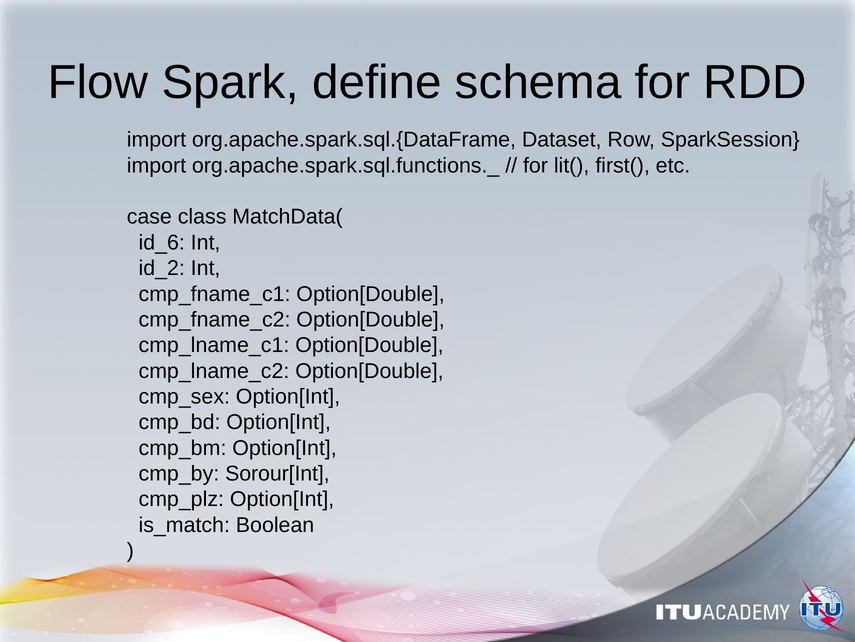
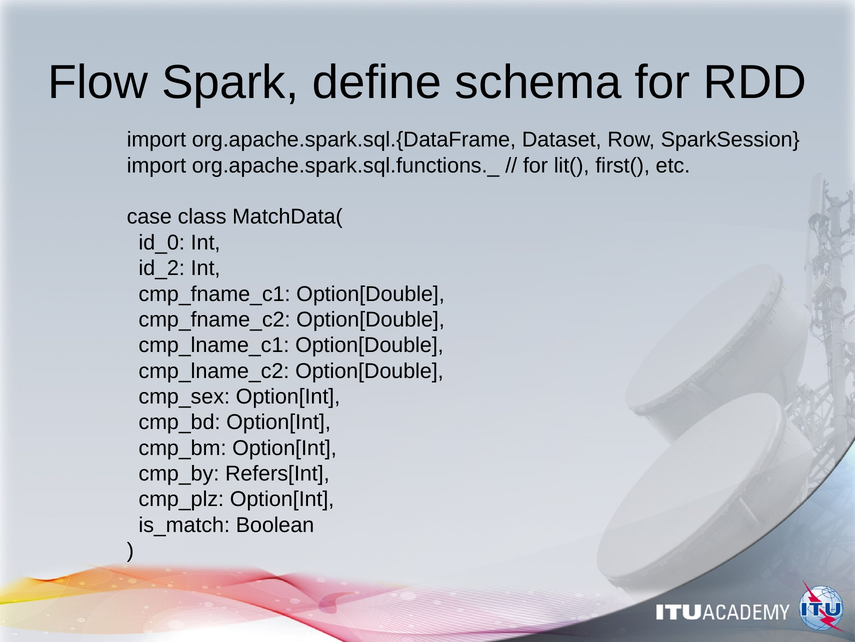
id_6: id_6 -> id_0
Sorour[Int: Sorour[Int -> Refers[Int
